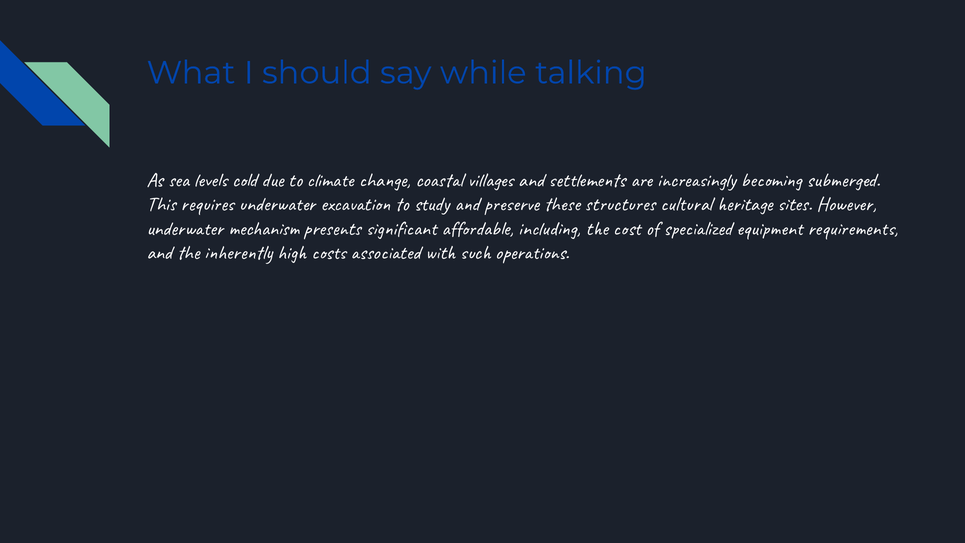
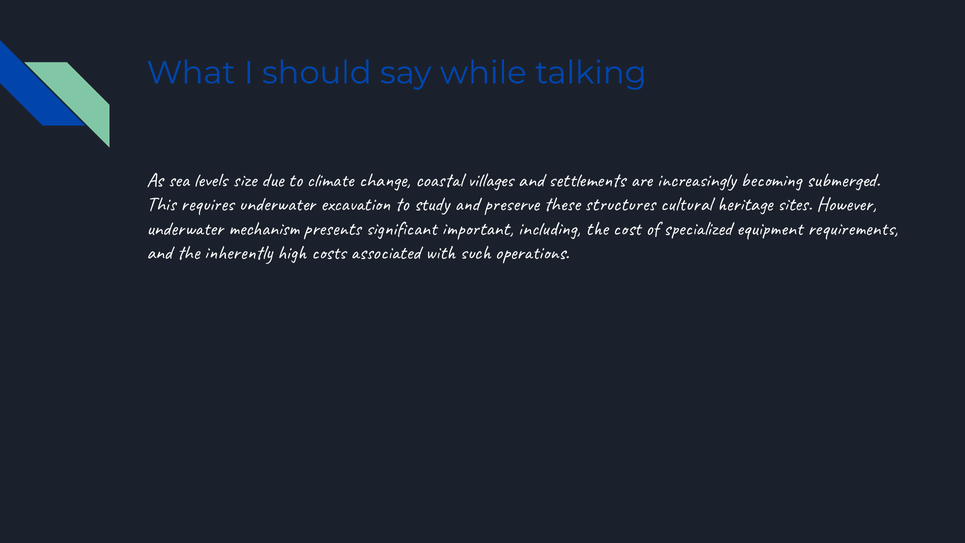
cold: cold -> size
affordable: affordable -> important
